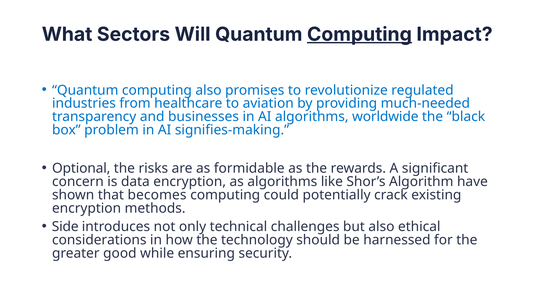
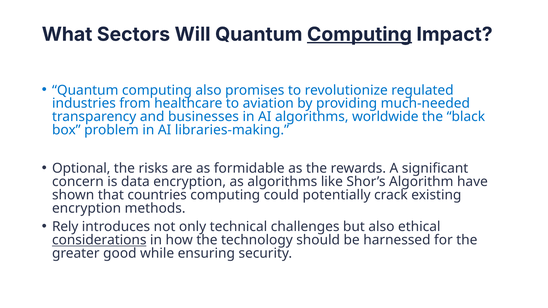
signifies-making: signifies-making -> libraries-making
becomes: becomes -> countries
Side: Side -> Rely
considerations underline: none -> present
